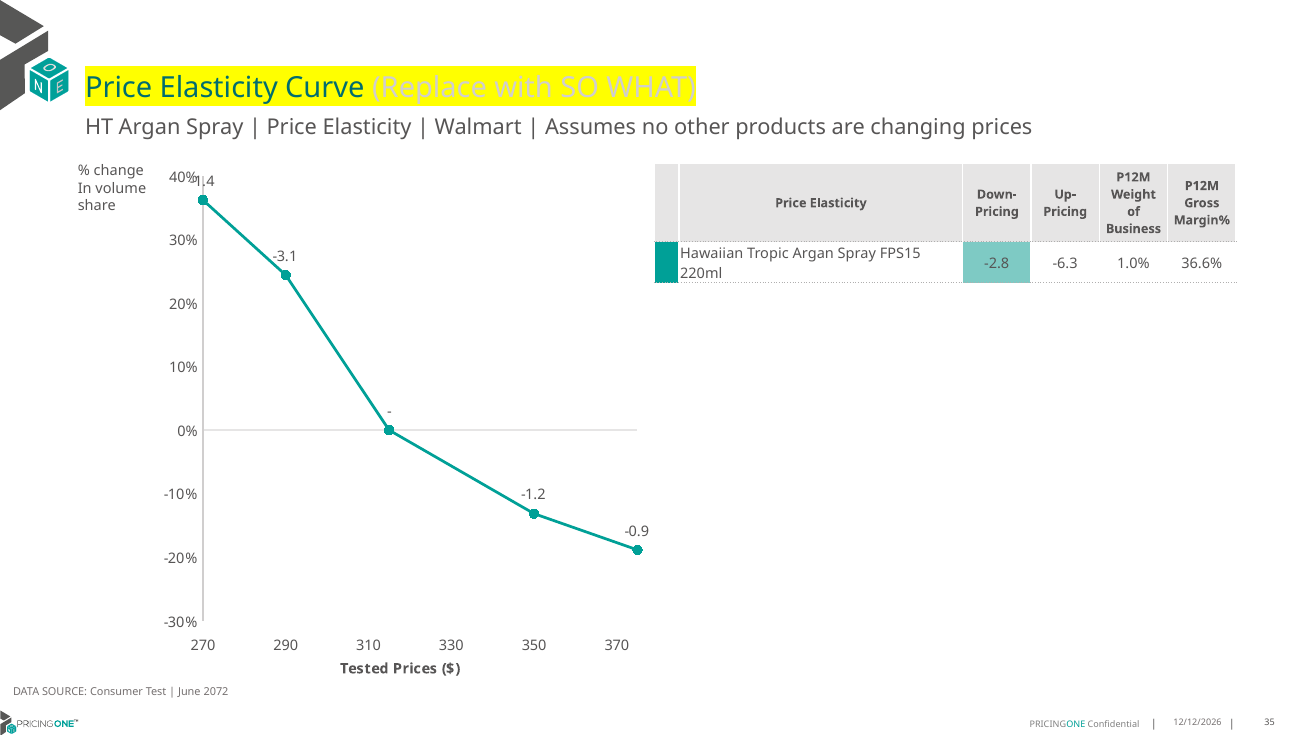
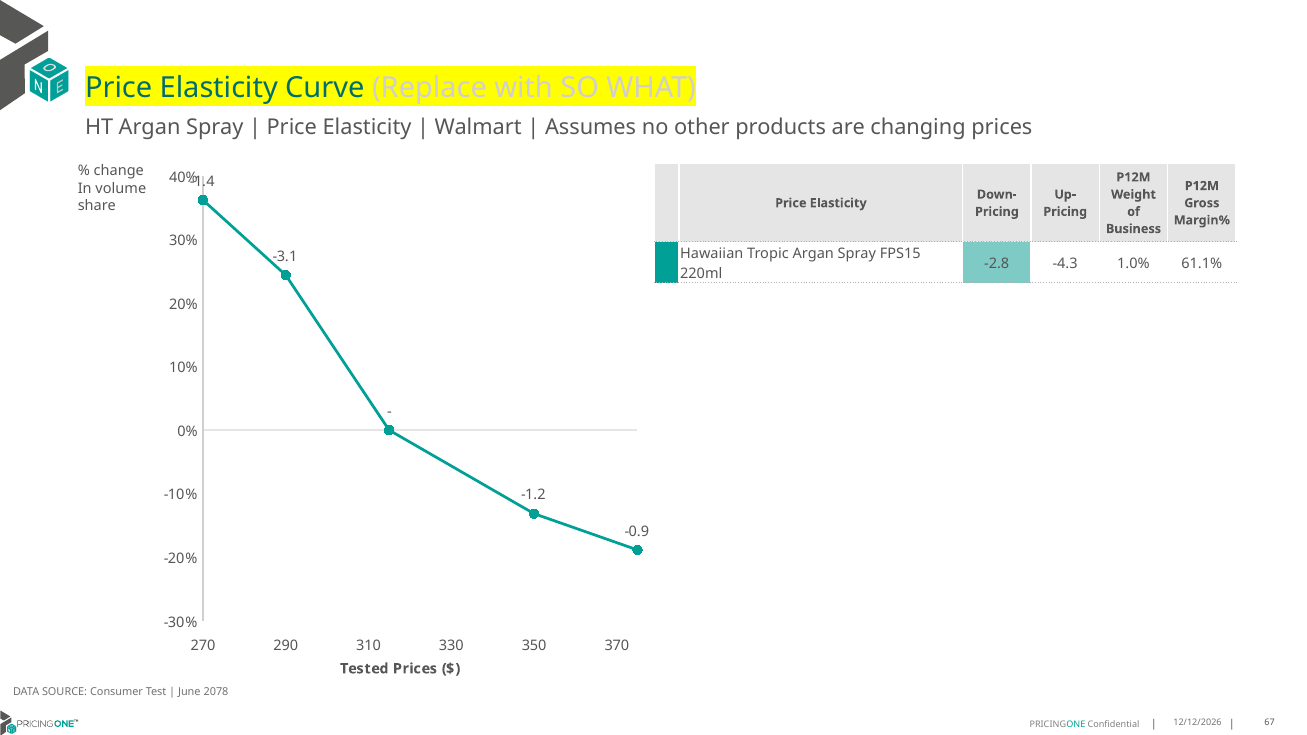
-6.3: -6.3 -> -4.3
36.6%: 36.6% -> 61.1%
2072: 2072 -> 2078
35: 35 -> 67
